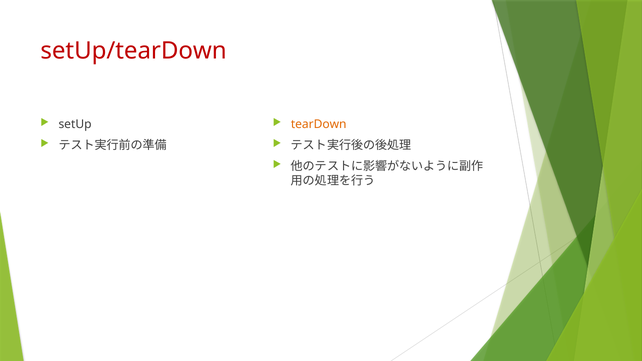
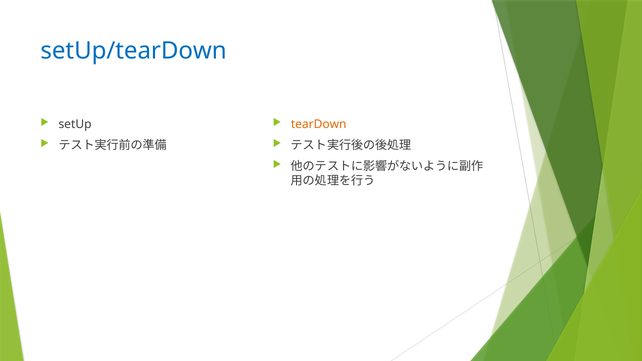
setUp/tearDown colour: red -> blue
